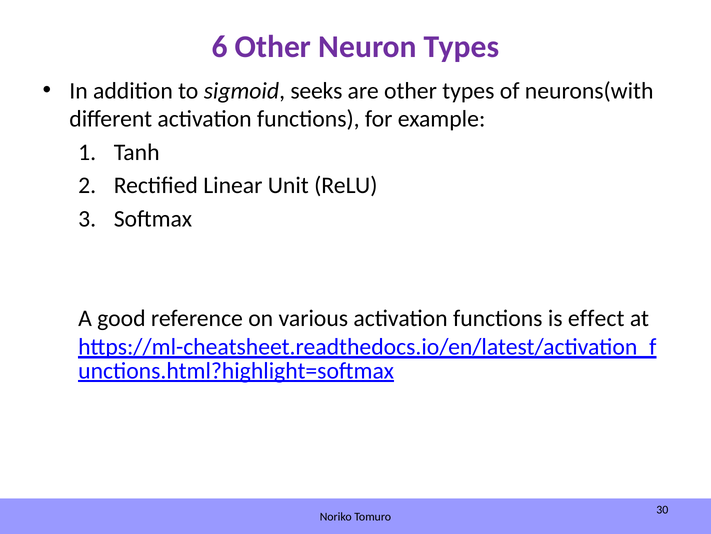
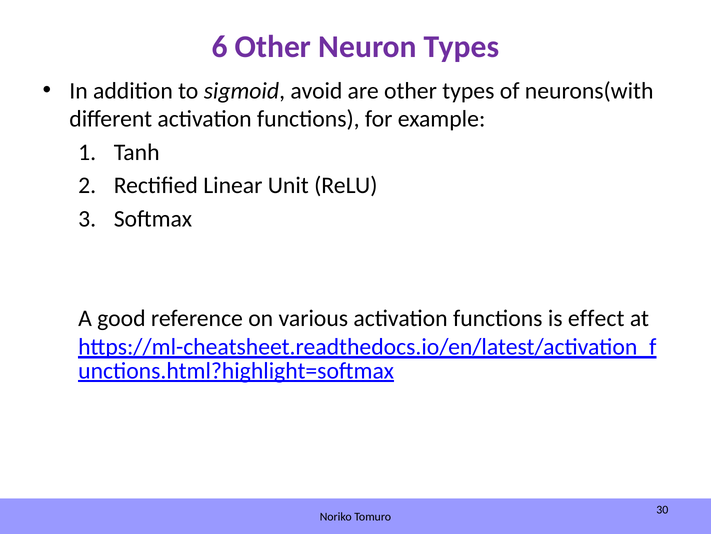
seeks: seeks -> avoid
